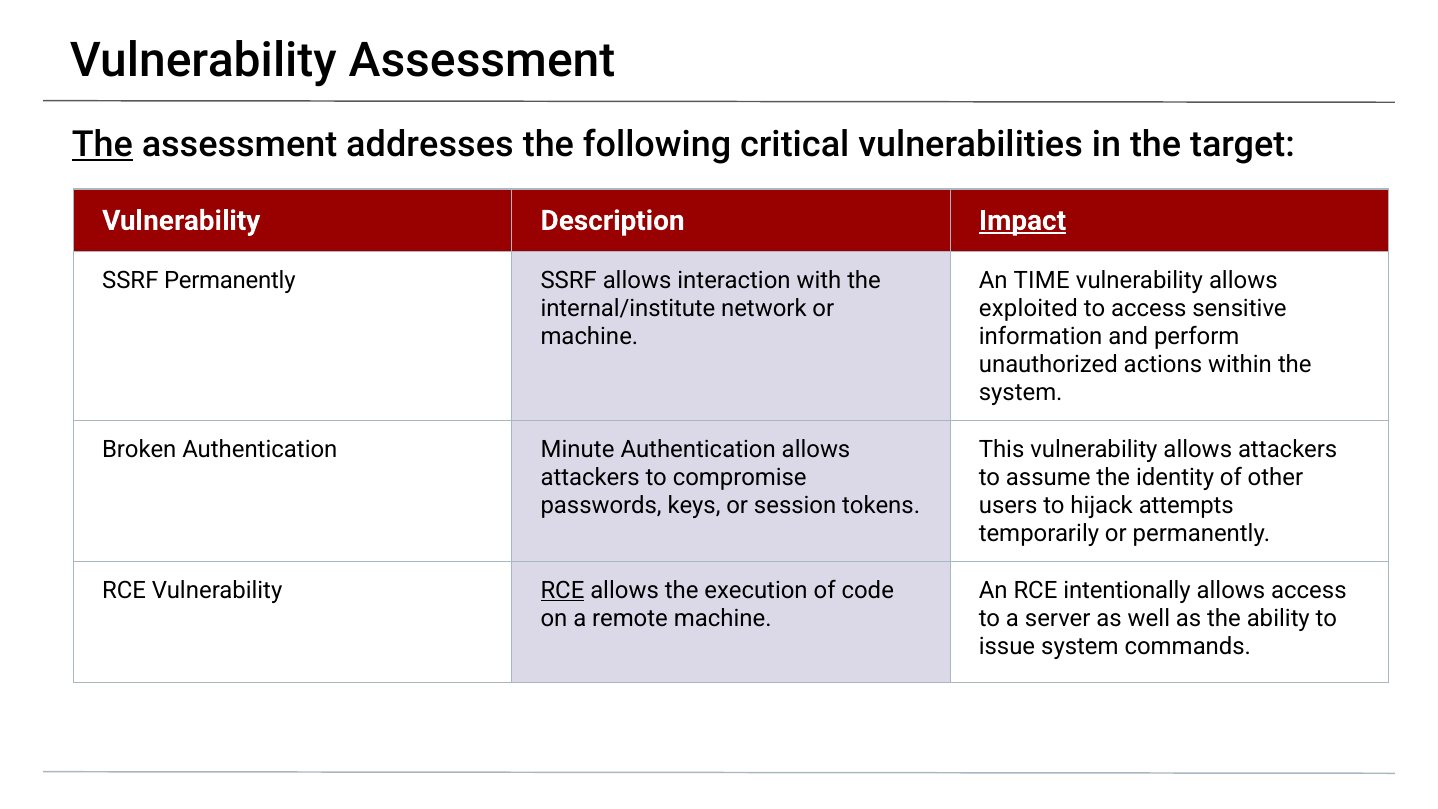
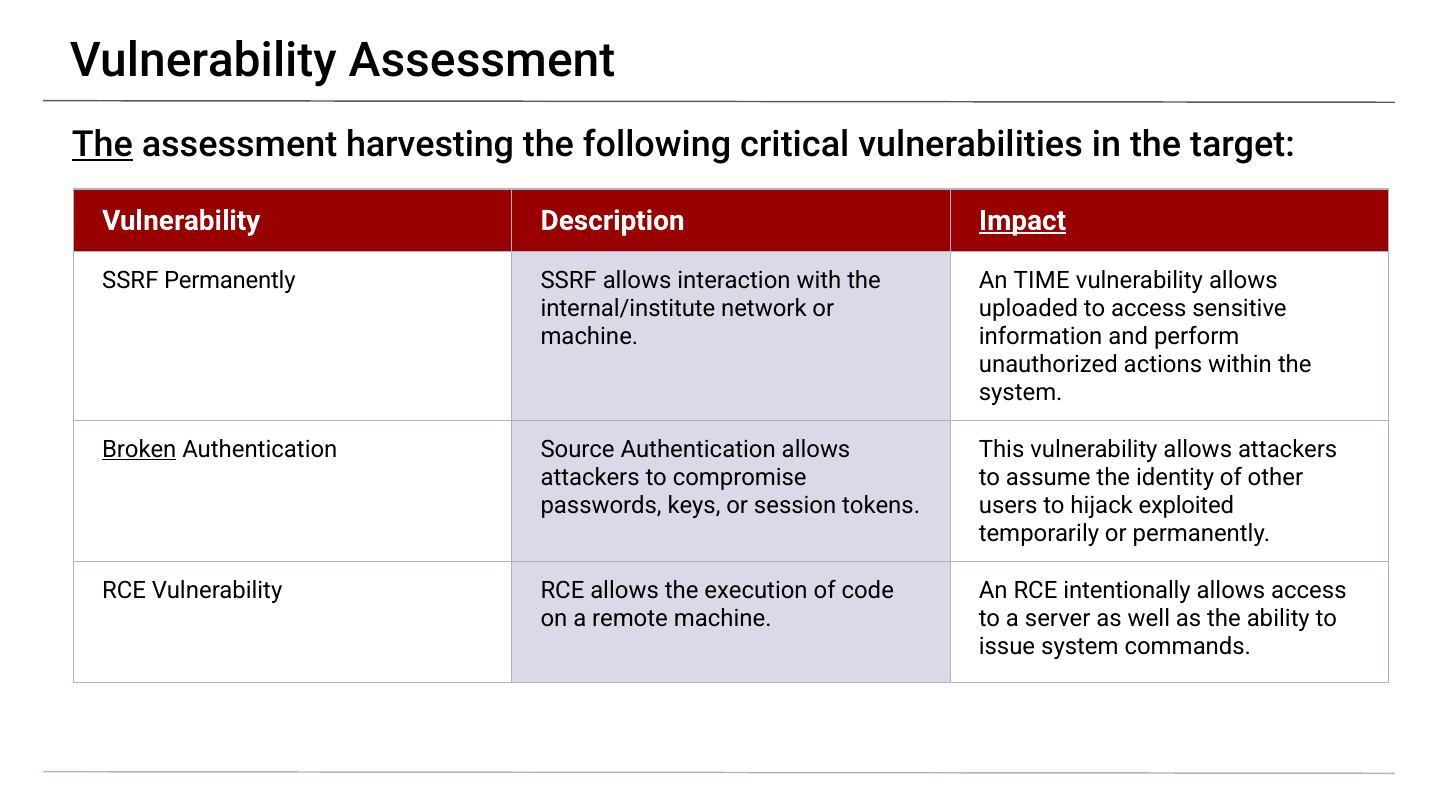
addresses: addresses -> harvesting
exploited: exploited -> uploaded
Broken underline: none -> present
Minute: Minute -> Source
attempts: attempts -> exploited
RCE at (562, 590) underline: present -> none
